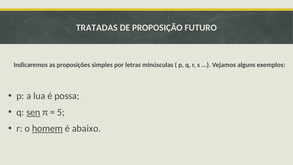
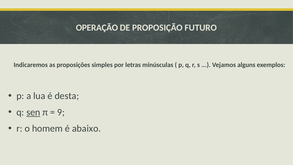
TRATADAS: TRATADAS -> OPERAÇÃO
possa: possa -> desta
5: 5 -> 9
homem underline: present -> none
